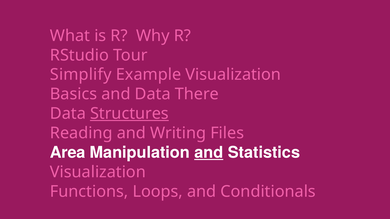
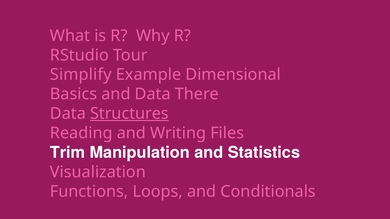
Example Visualization: Visualization -> Dimensional
Area: Area -> Trim
and at (209, 153) underline: present -> none
